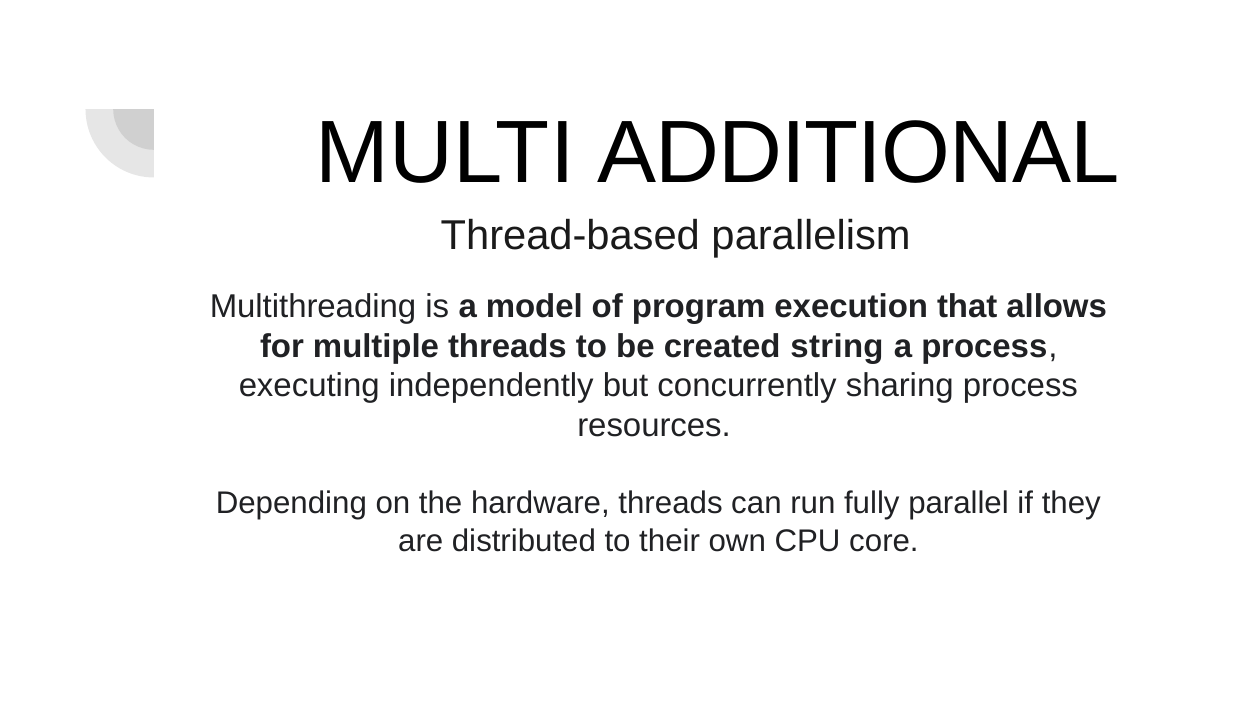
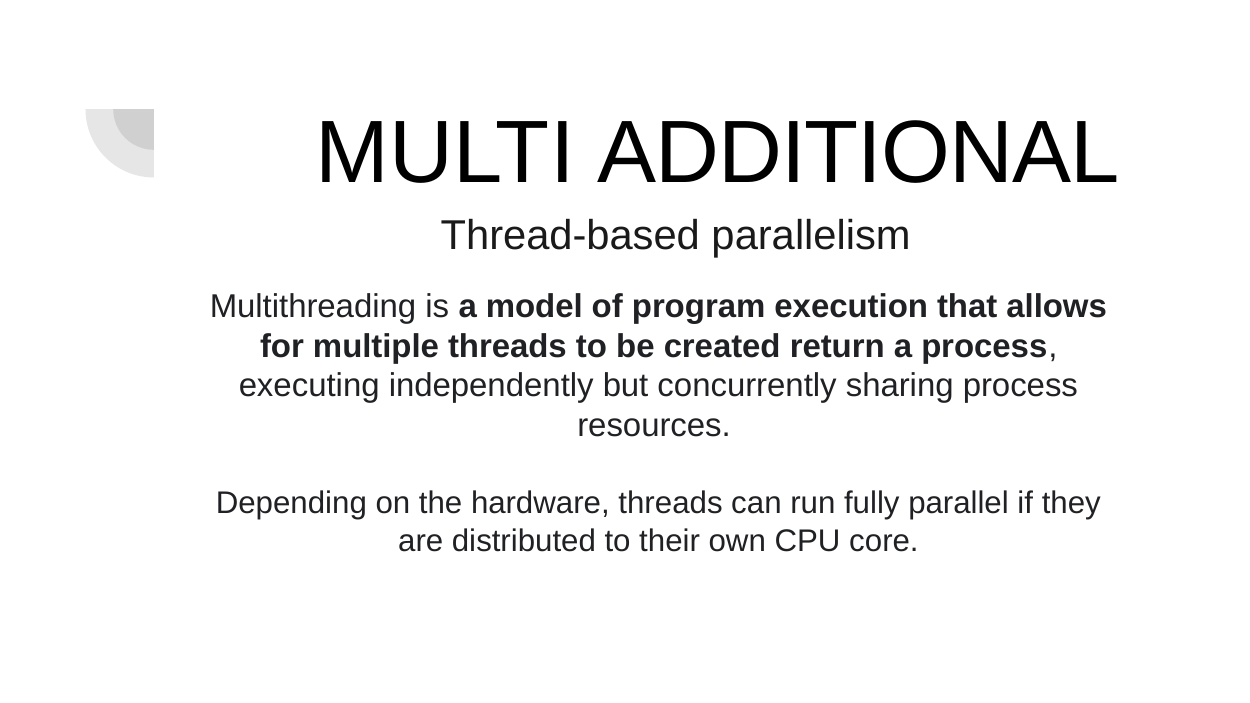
string: string -> return
